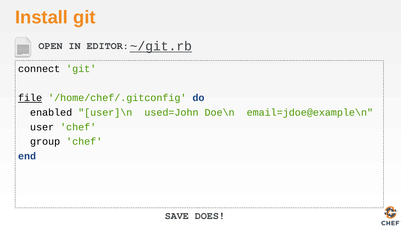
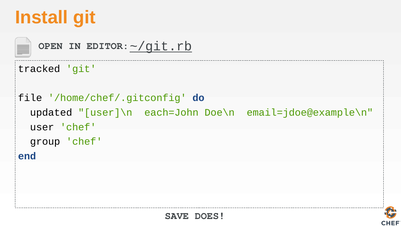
connect: connect -> tracked
file underline: present -> none
enabled: enabled -> updated
used=John: used=John -> each=John
